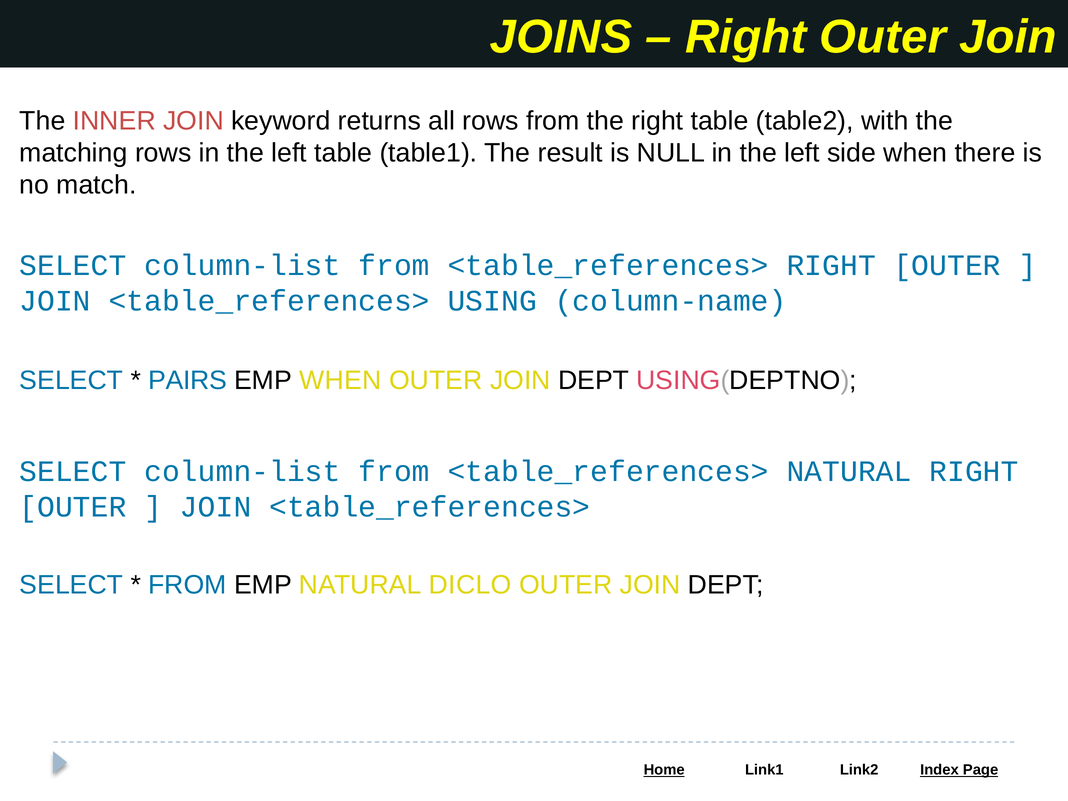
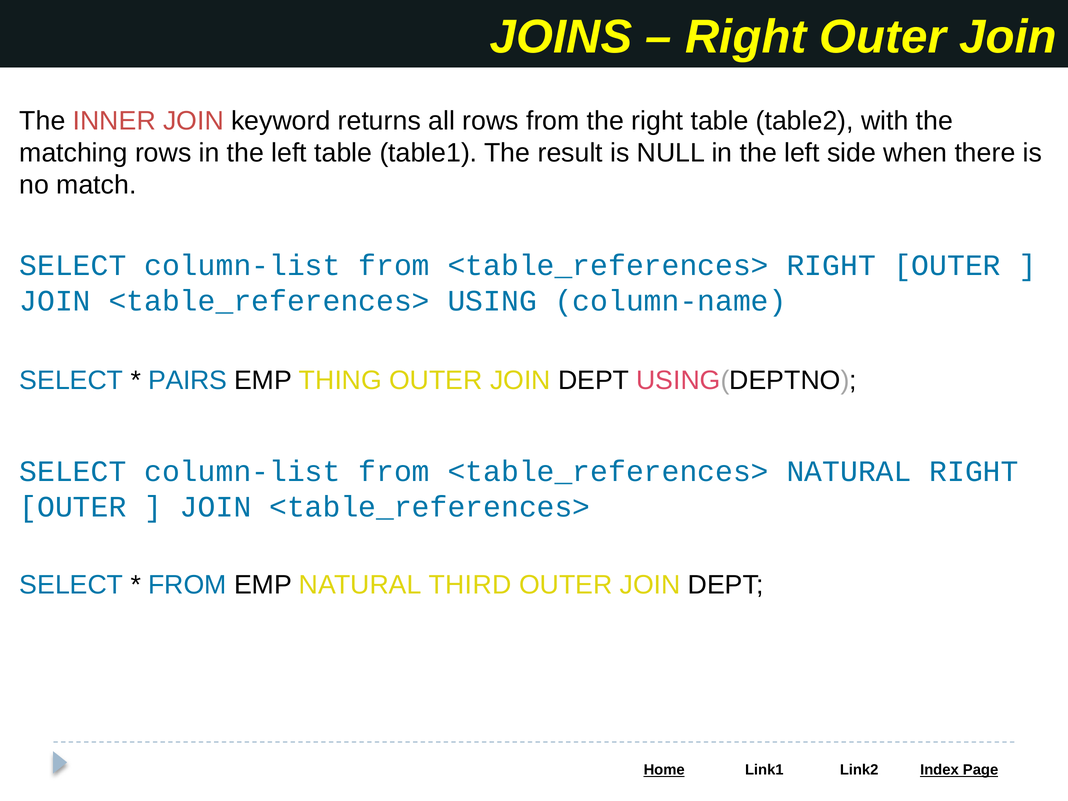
EMP WHEN: WHEN -> THING
DICLO: DICLO -> THIRD
